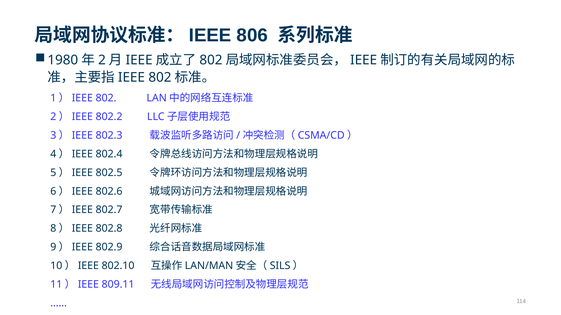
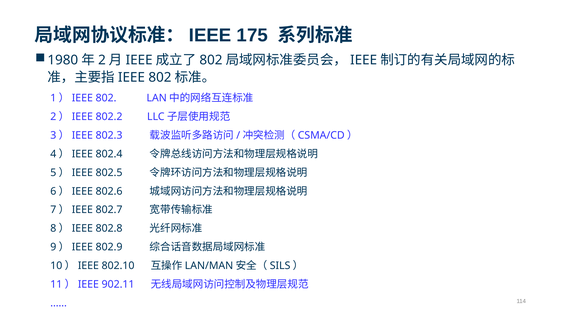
806: 806 -> 175
809.11: 809.11 -> 902.11
